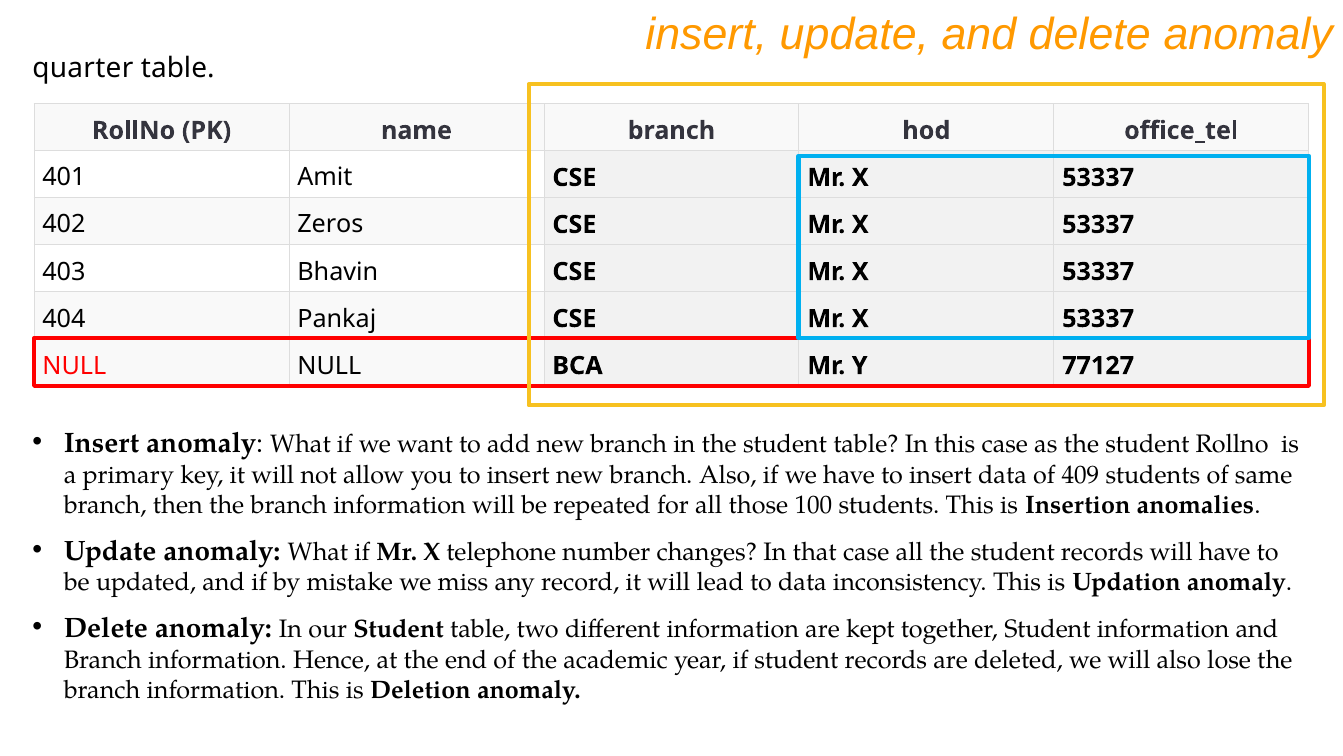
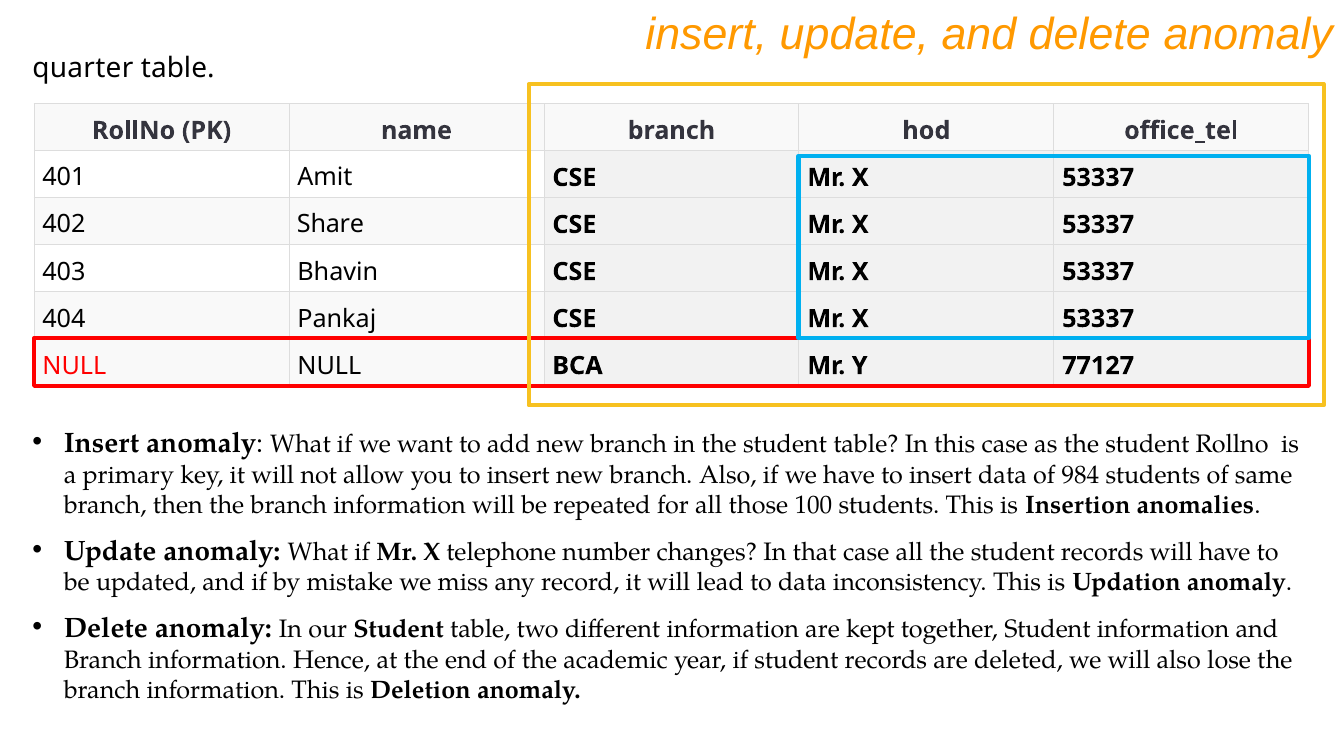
Zeros: Zeros -> Share
409: 409 -> 984
